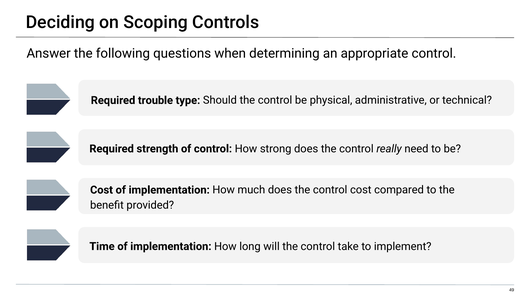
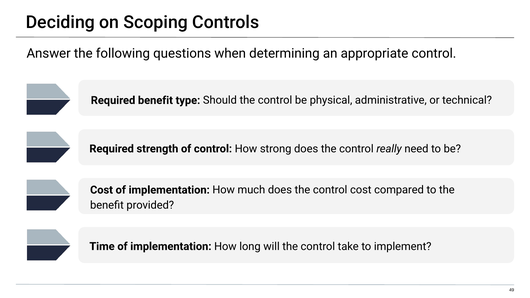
Required trouble: trouble -> benefit
